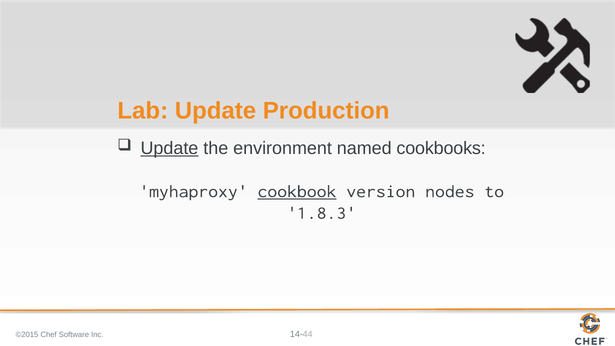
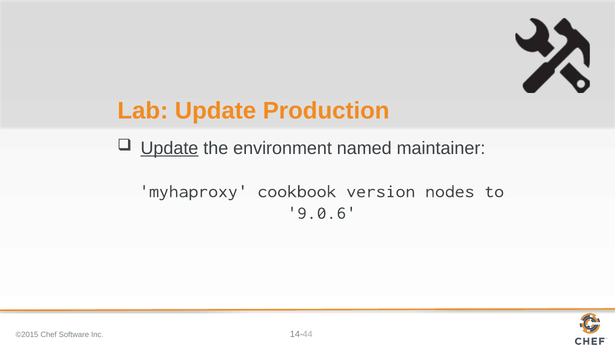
cookbooks: cookbooks -> maintainer
cookbook underline: present -> none
1.8.3: 1.8.3 -> 9.0.6
